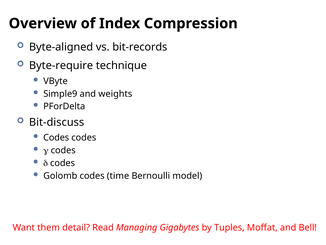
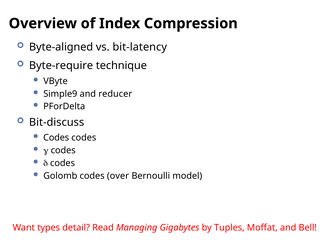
bit-records: bit-records -> bit-latency
weights: weights -> reducer
time: time -> over
them: them -> types
